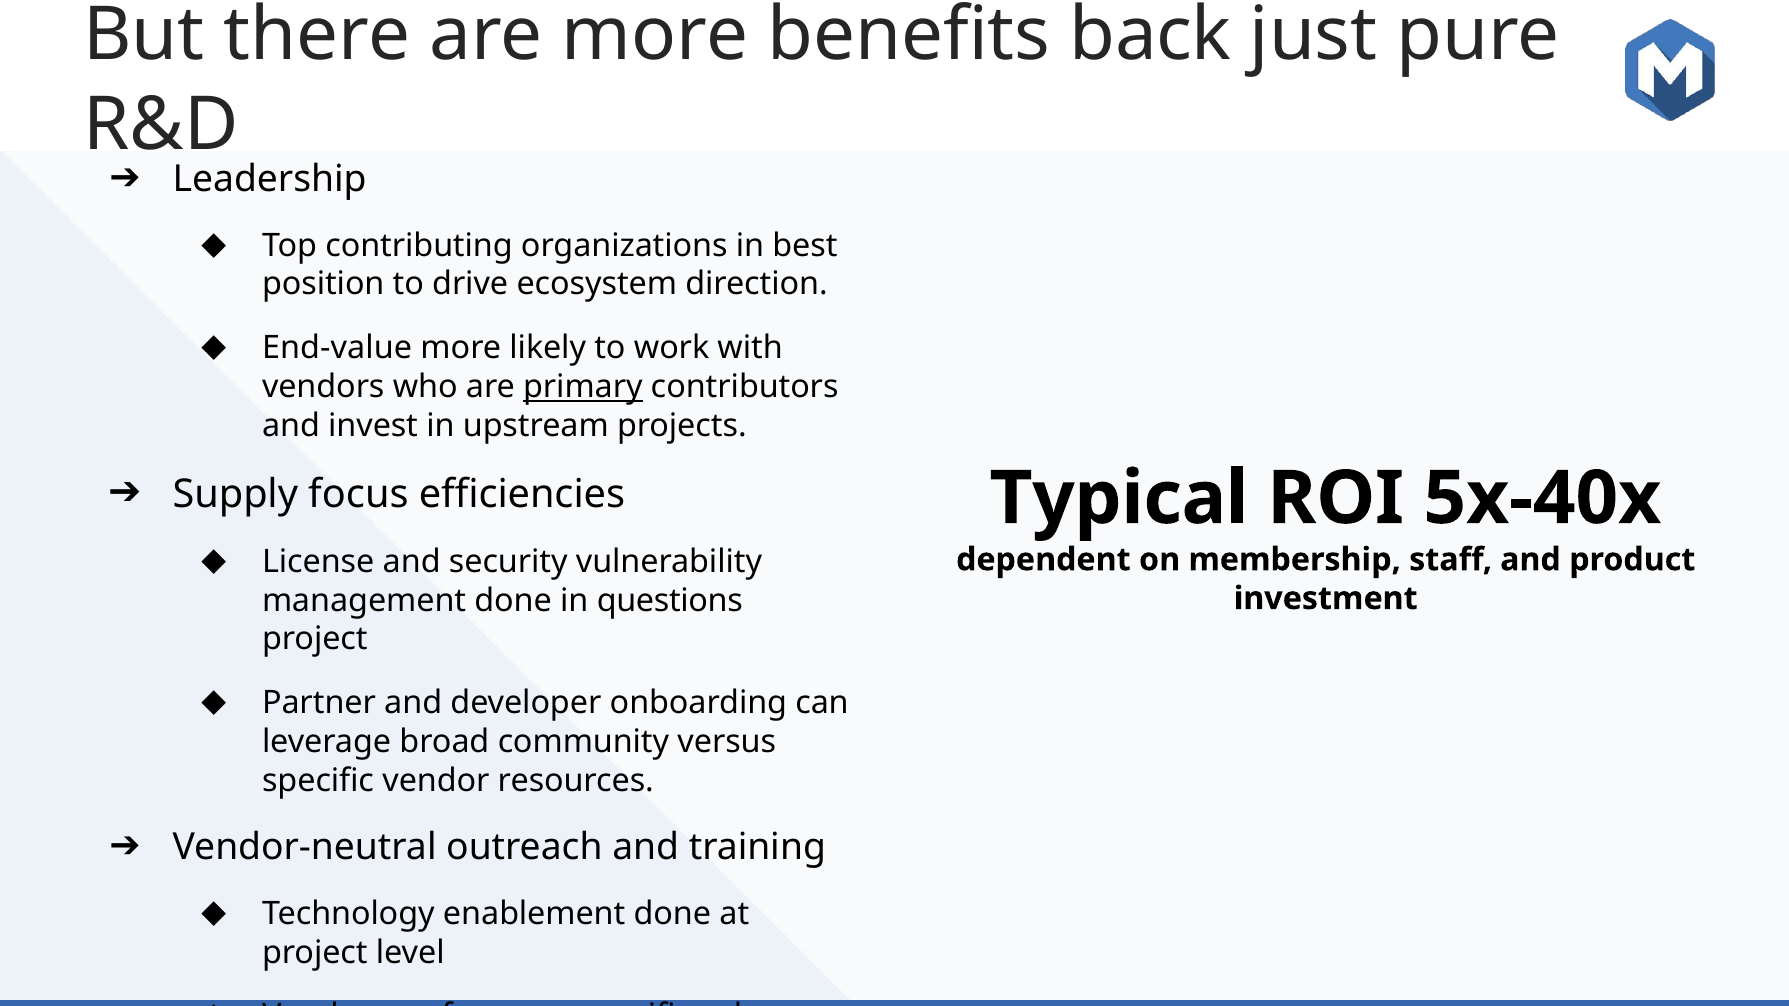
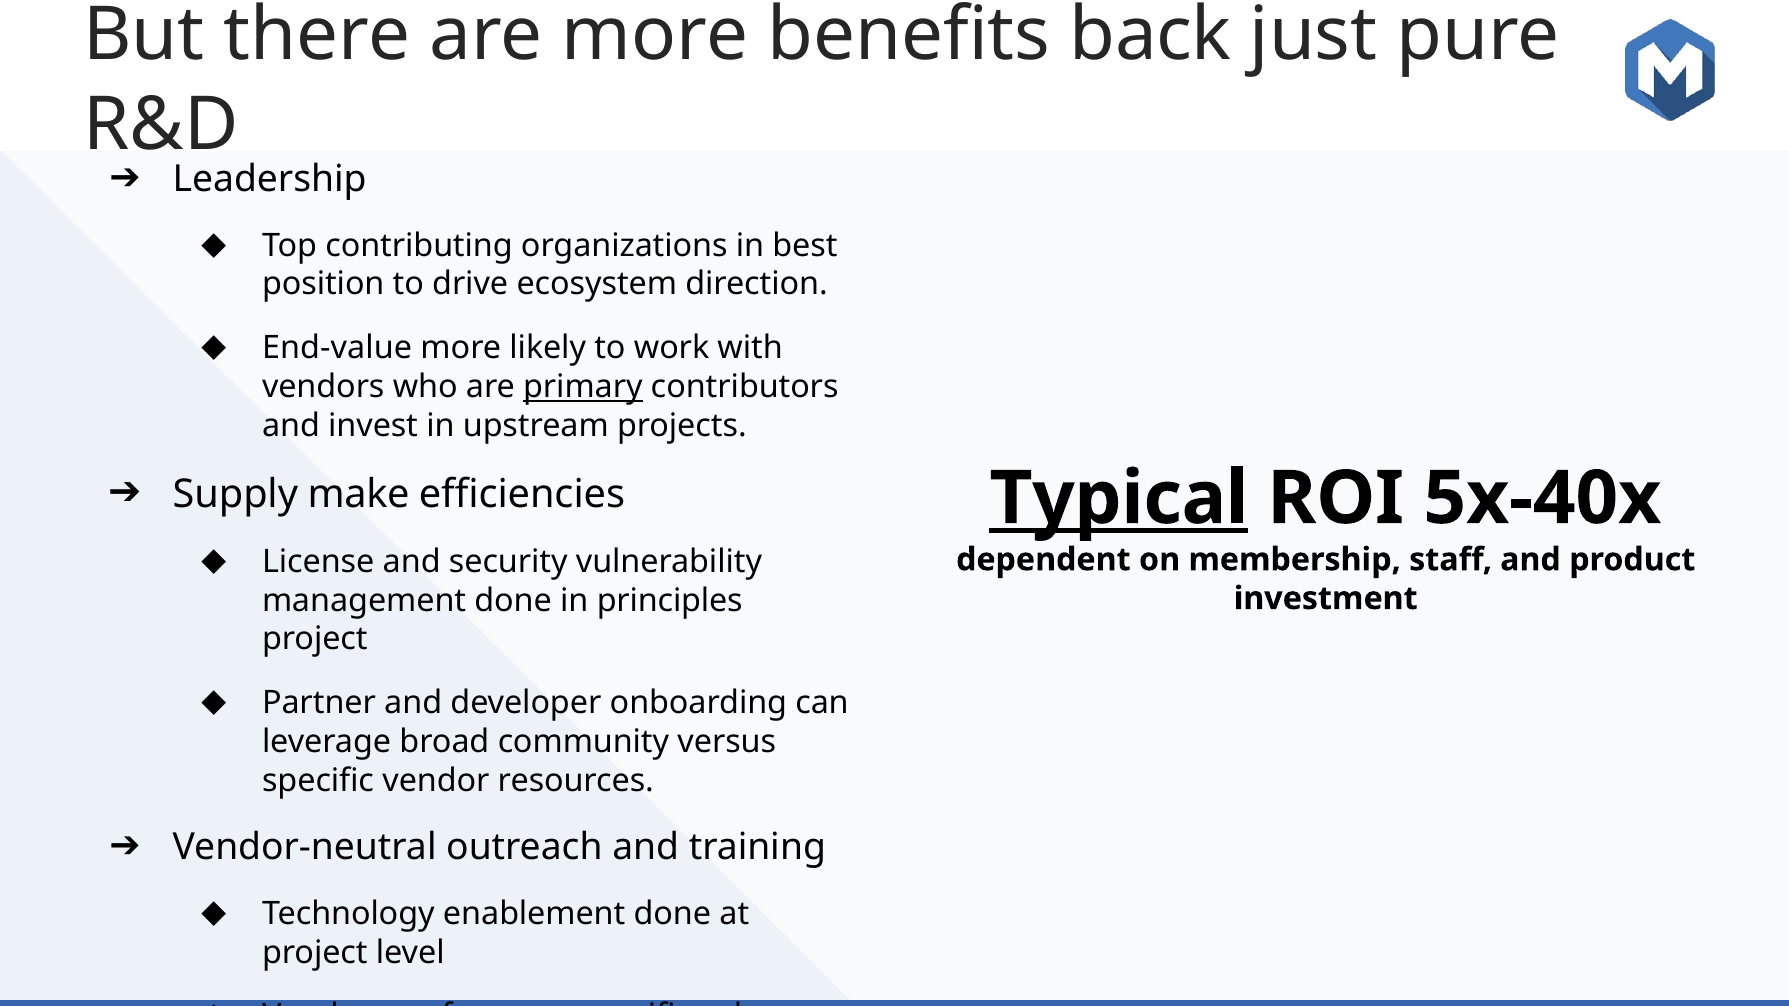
Supply focus: focus -> make
Typical underline: none -> present
questions: questions -> principles
